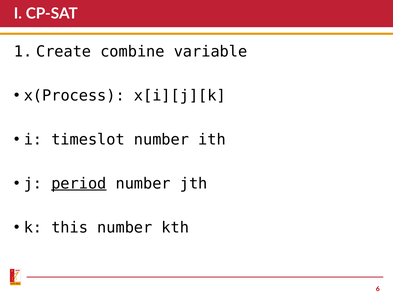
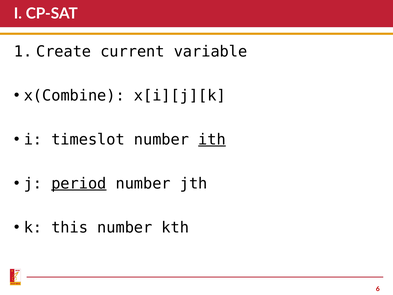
combine: combine -> current
x(Process: x(Process -> x(Combine
ith underline: none -> present
